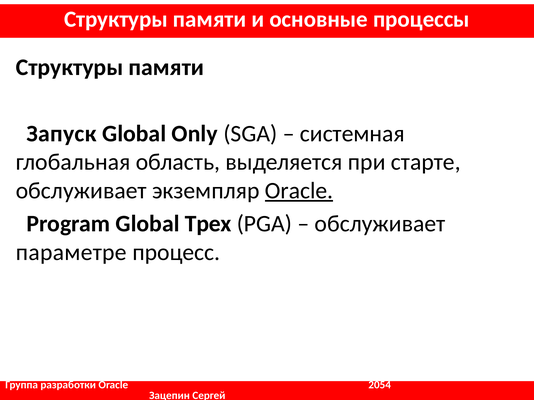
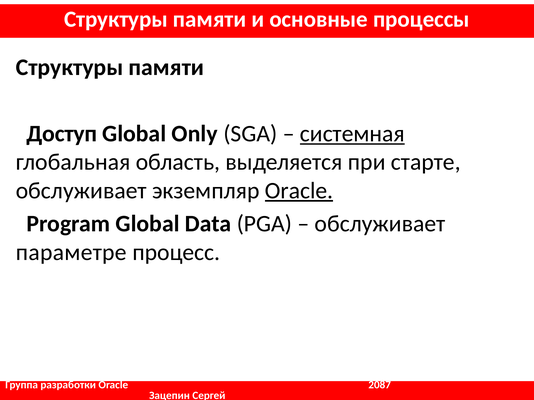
Запуск: Запуск -> Доступ
системная underline: none -> present
Трех: Трех -> Data
2054: 2054 -> 2087
